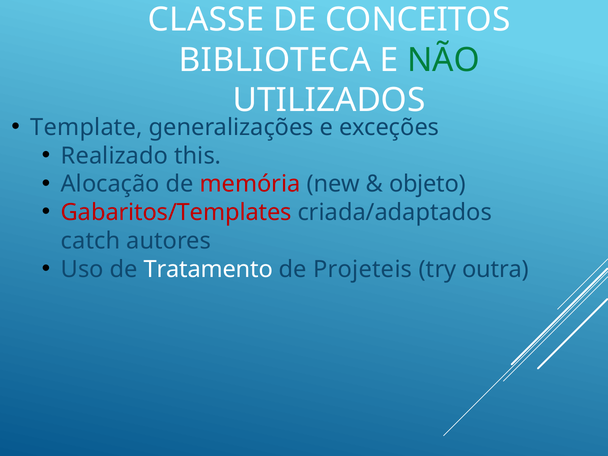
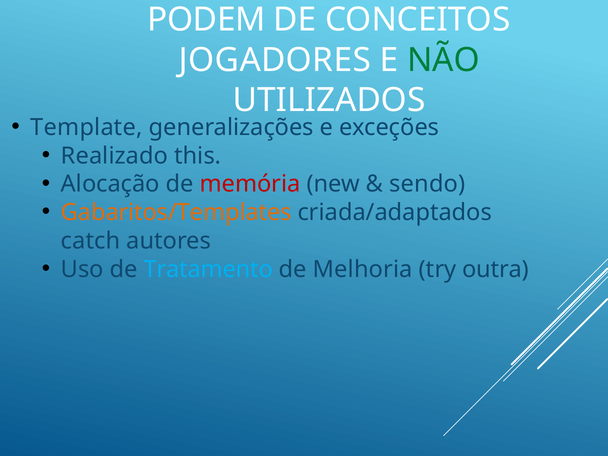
CLASSE: CLASSE -> PODEM
BIBLIOTECA: BIBLIOTECA -> JOGADORES
objeto: objeto -> sendo
Gabaritos/Templates colour: red -> orange
Tratamento colour: white -> light blue
Projeteis: Projeteis -> Melhoria
